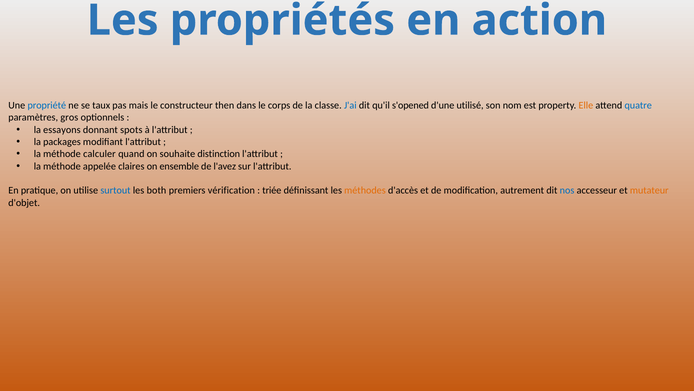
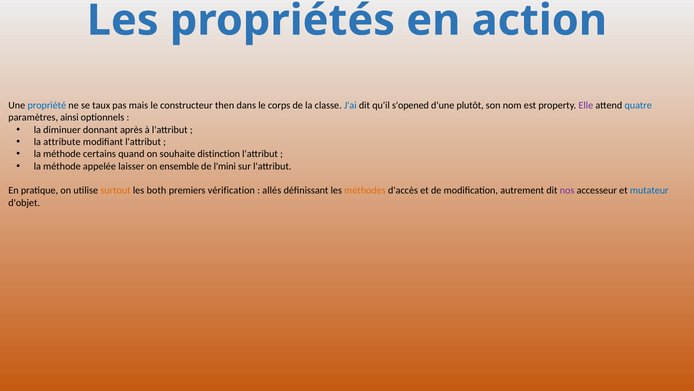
utilisé: utilisé -> plutôt
Elle colour: orange -> purple
gros: gros -> ainsi
essayons: essayons -> diminuer
spots: spots -> après
packages: packages -> attribute
calculer: calculer -> certains
claires: claires -> laisser
l'avez: l'avez -> l'mini
surtout colour: blue -> orange
triée: triée -> allés
nos colour: blue -> purple
mutateur colour: orange -> blue
